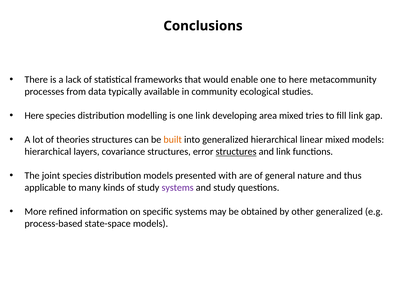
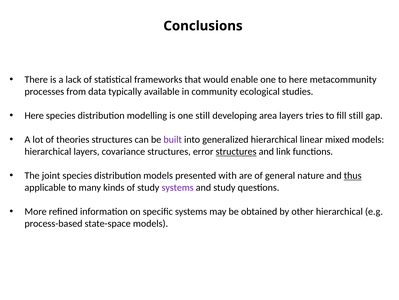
one link: link -> still
area mixed: mixed -> layers
fill link: link -> still
built colour: orange -> purple
thus underline: none -> present
other generalized: generalized -> hierarchical
